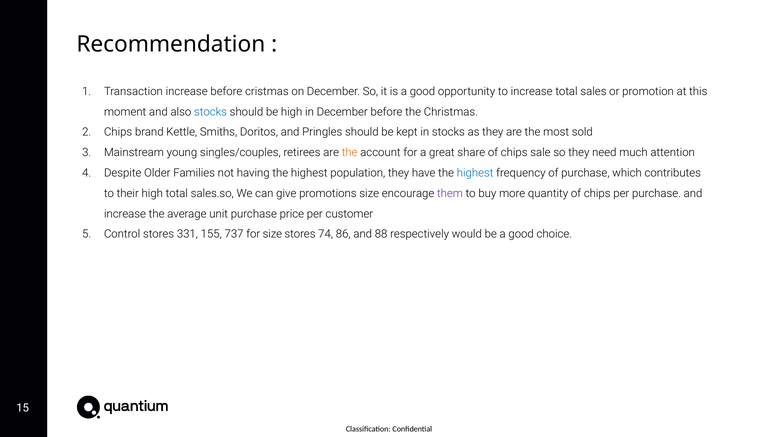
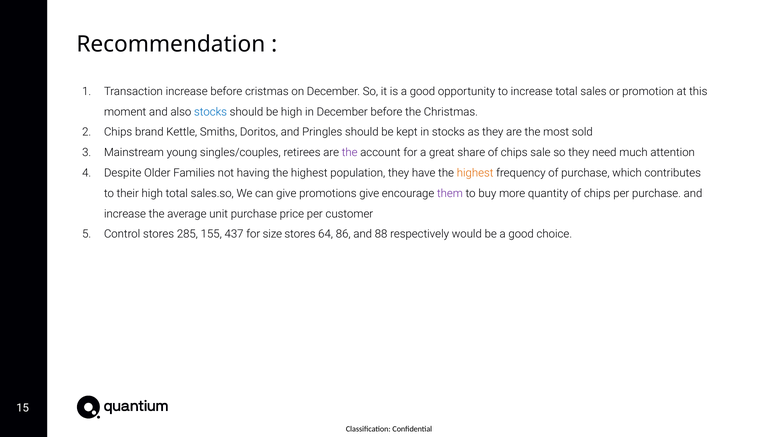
the at (350, 153) colour: orange -> purple
highest at (475, 173) colour: blue -> orange
promotions size: size -> give
331: 331 -> 285
737: 737 -> 437
74: 74 -> 64
